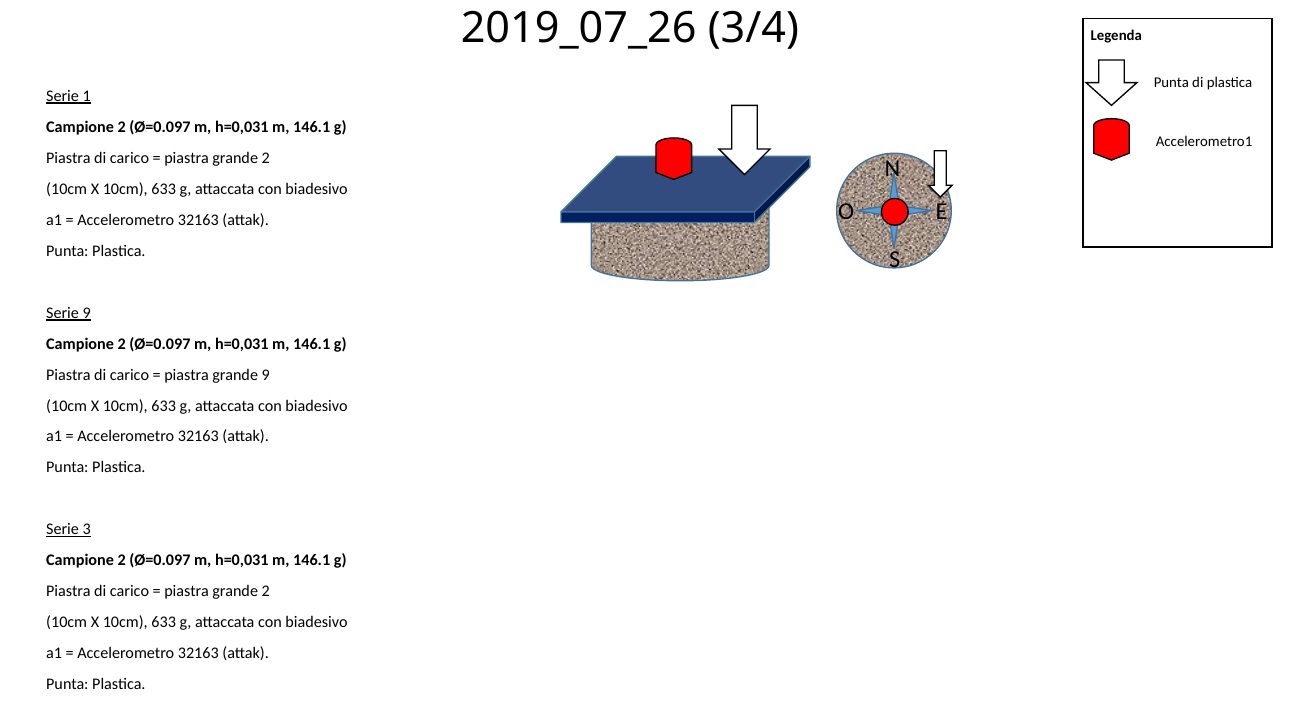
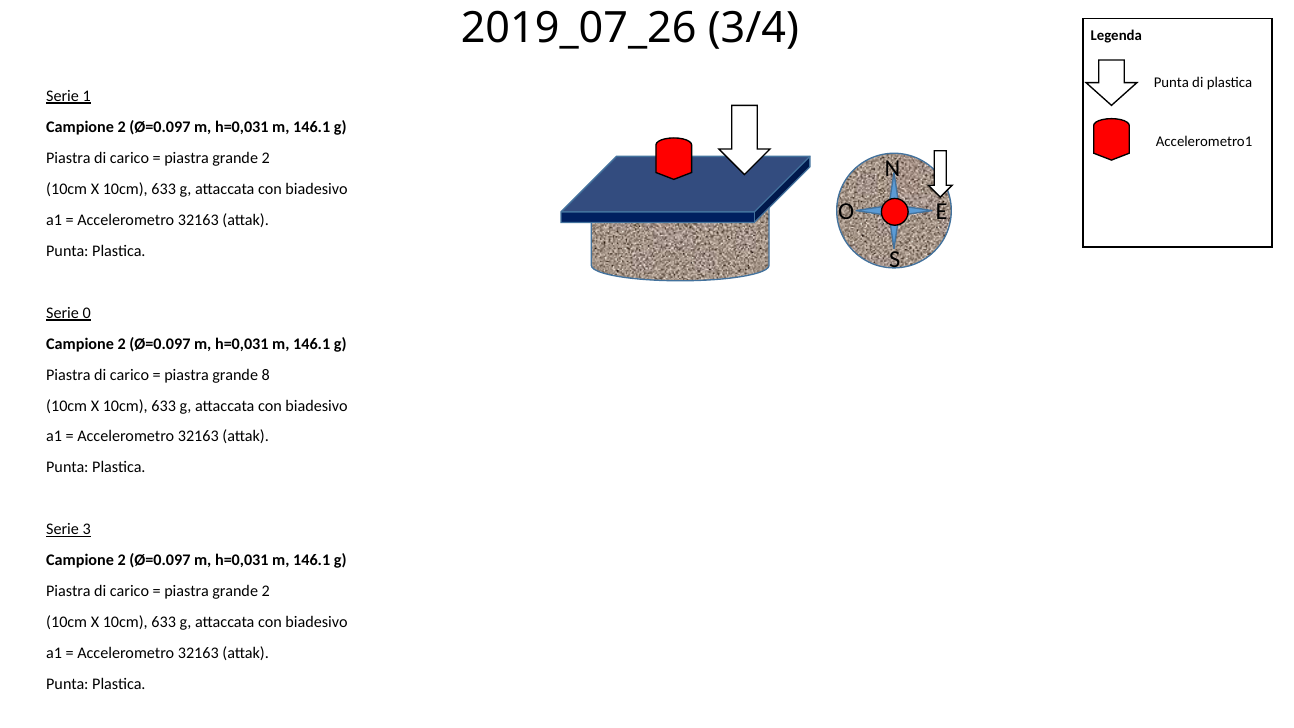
Serie 9: 9 -> 0
grande 9: 9 -> 8
